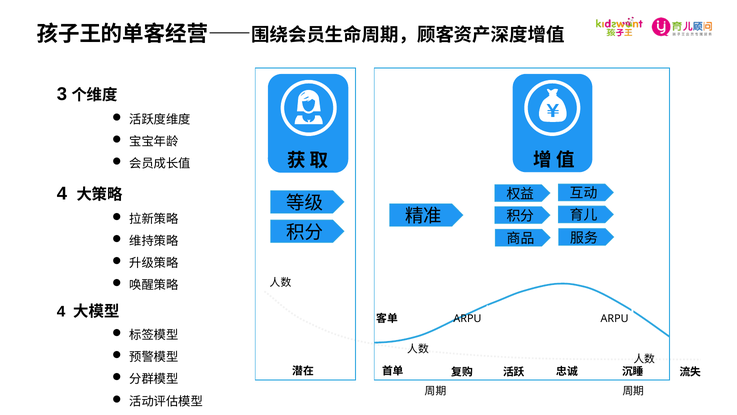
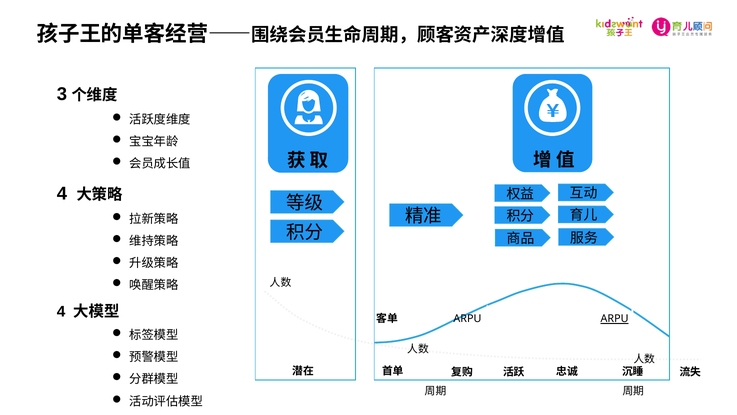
ARPU at (615, 319) underline: none -> present
